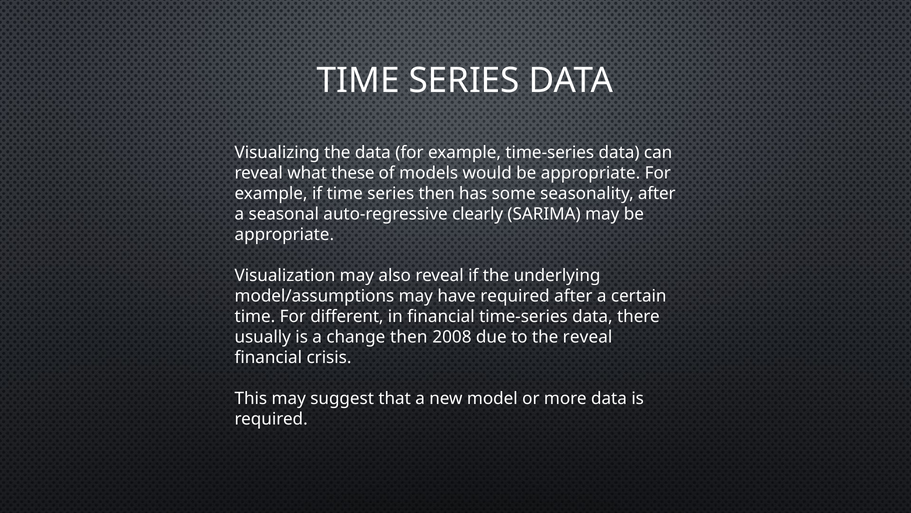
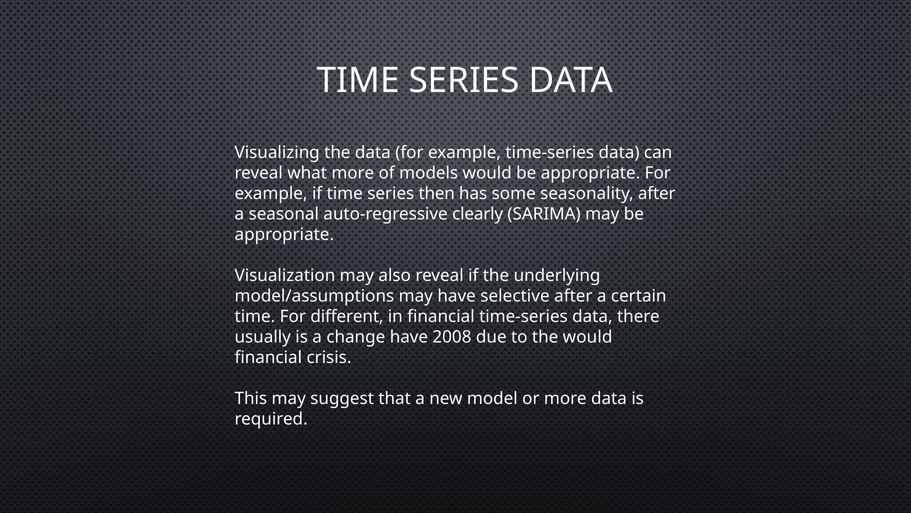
what these: these -> more
have required: required -> selective
change then: then -> have
the reveal: reveal -> would
